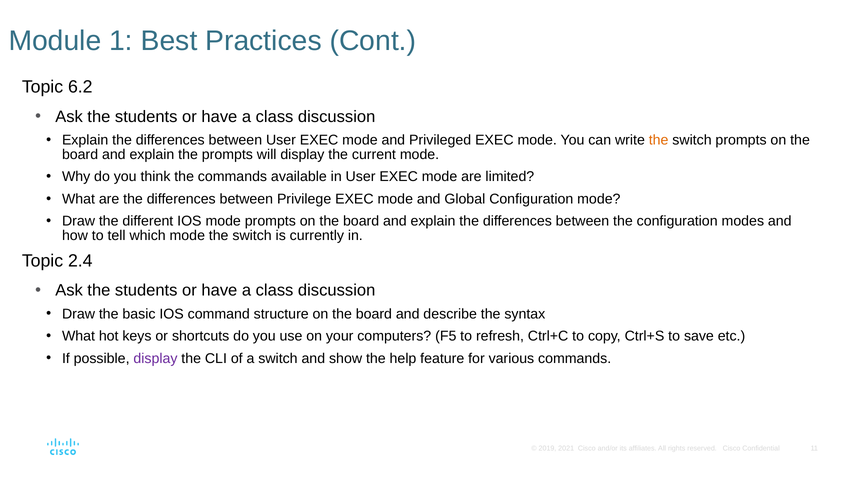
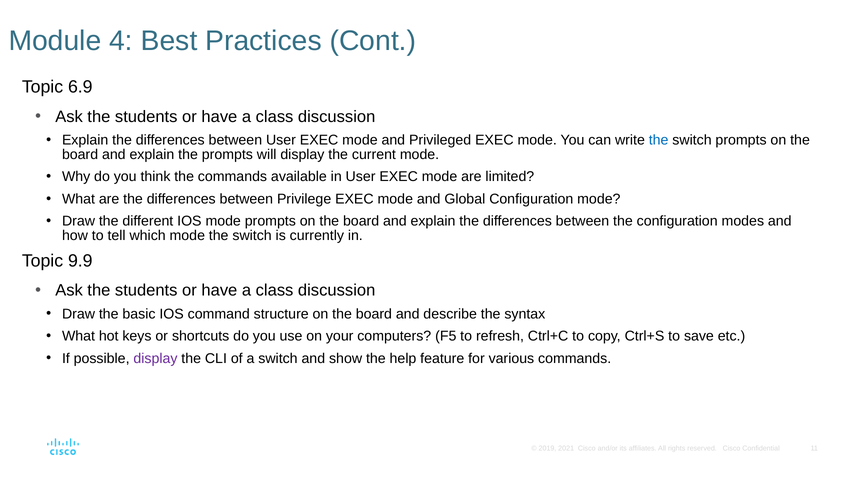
1: 1 -> 4
6.2: 6.2 -> 6.9
the at (659, 140) colour: orange -> blue
2.4: 2.4 -> 9.9
